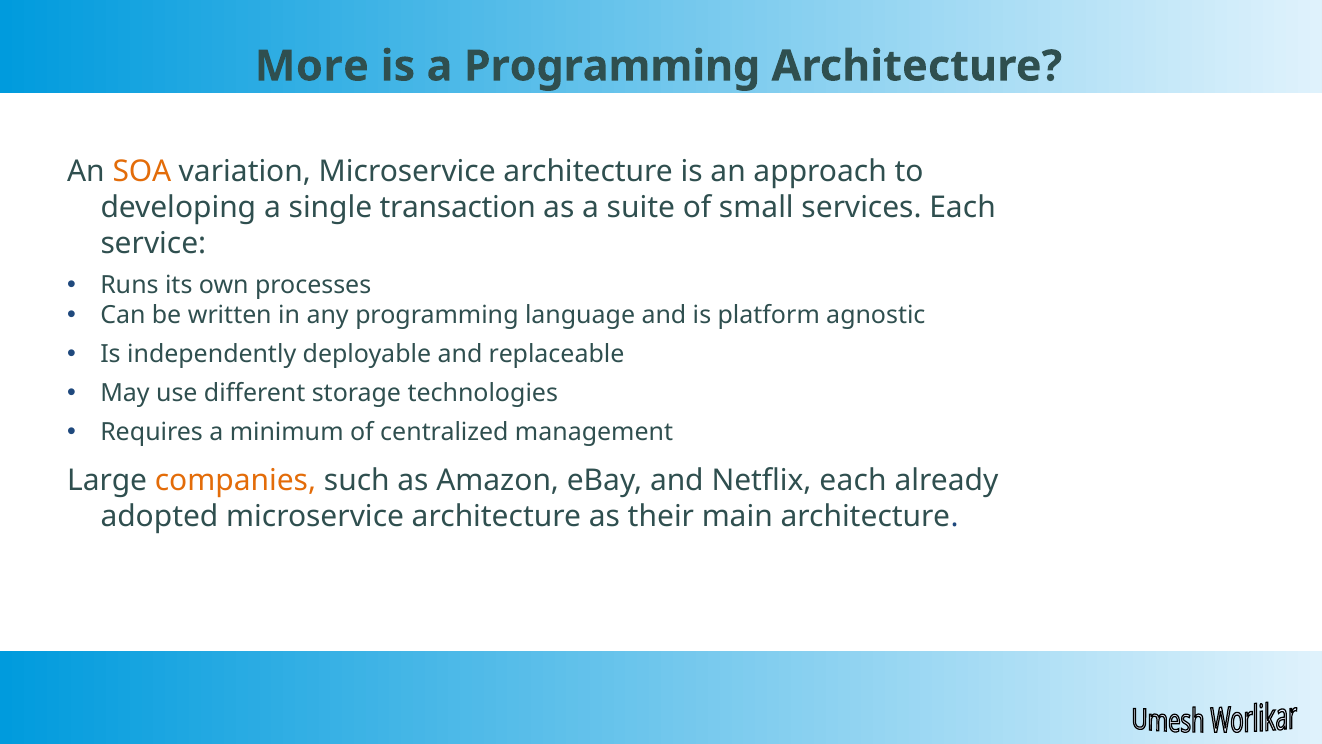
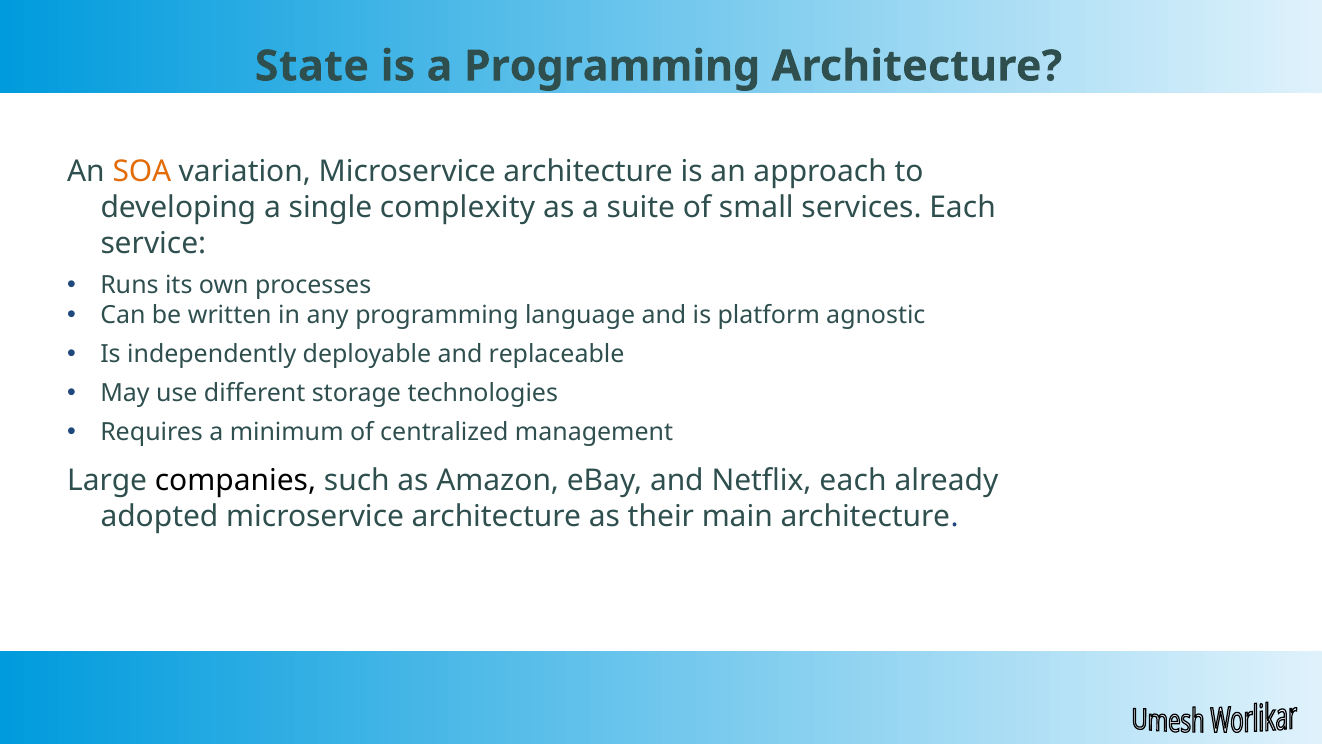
More: More -> State
transaction: transaction -> complexity
companies colour: orange -> black
